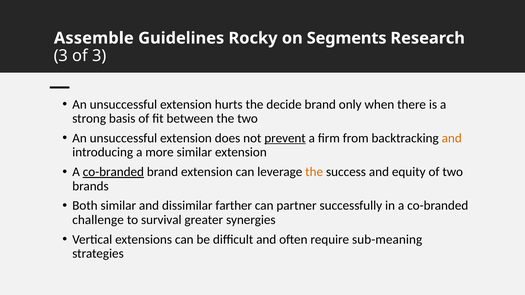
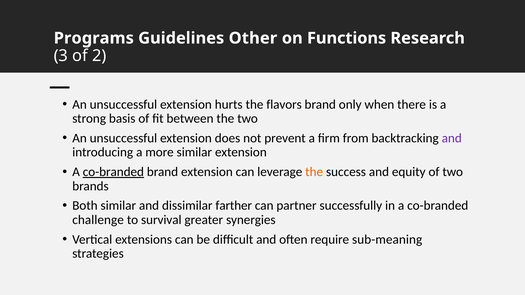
Assemble: Assemble -> Programs
Rocky: Rocky -> Other
Segments: Segments -> Functions
of 3: 3 -> 2
decide: decide -> flavors
prevent underline: present -> none
and at (452, 138) colour: orange -> purple
